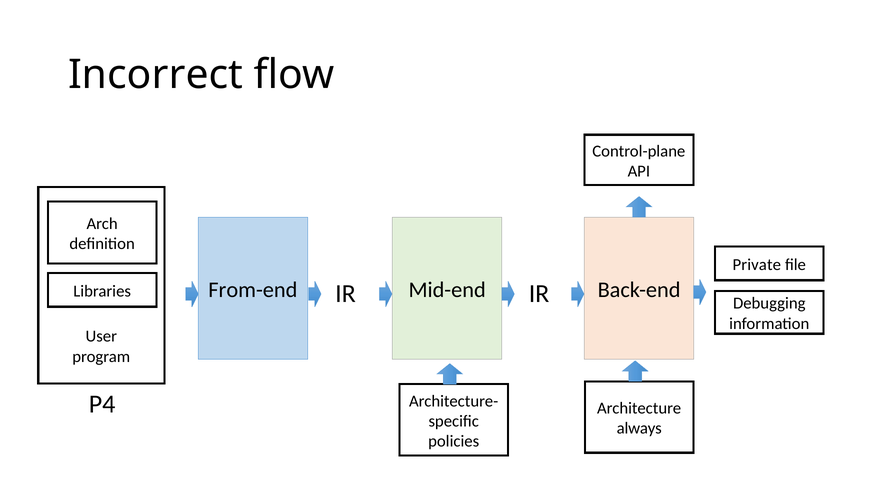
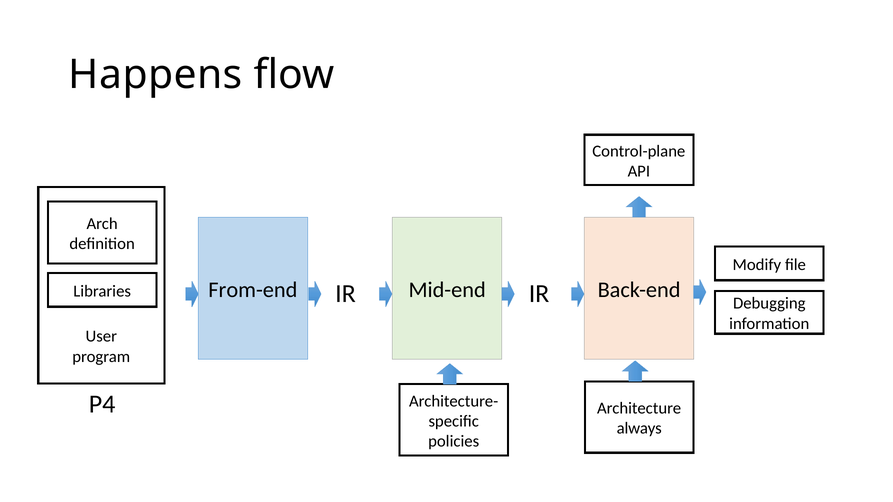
Incorrect: Incorrect -> Happens
Private: Private -> Modify
